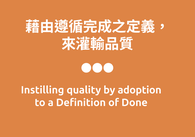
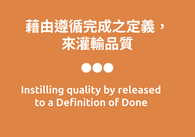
adoption: adoption -> released
